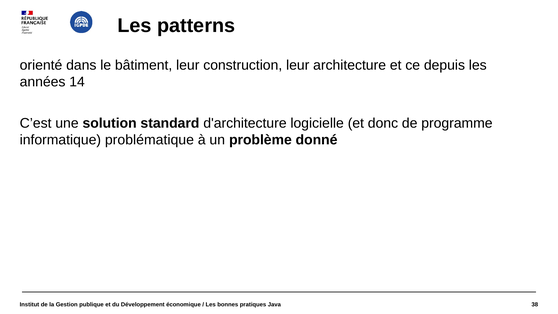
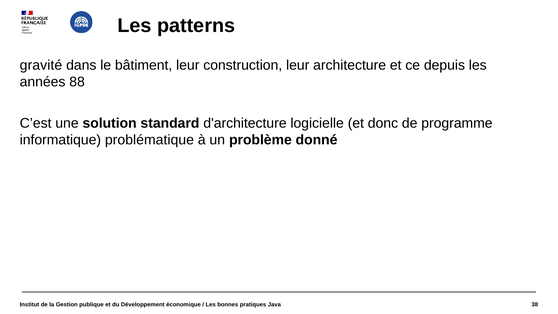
orienté: orienté -> gravité
14: 14 -> 88
